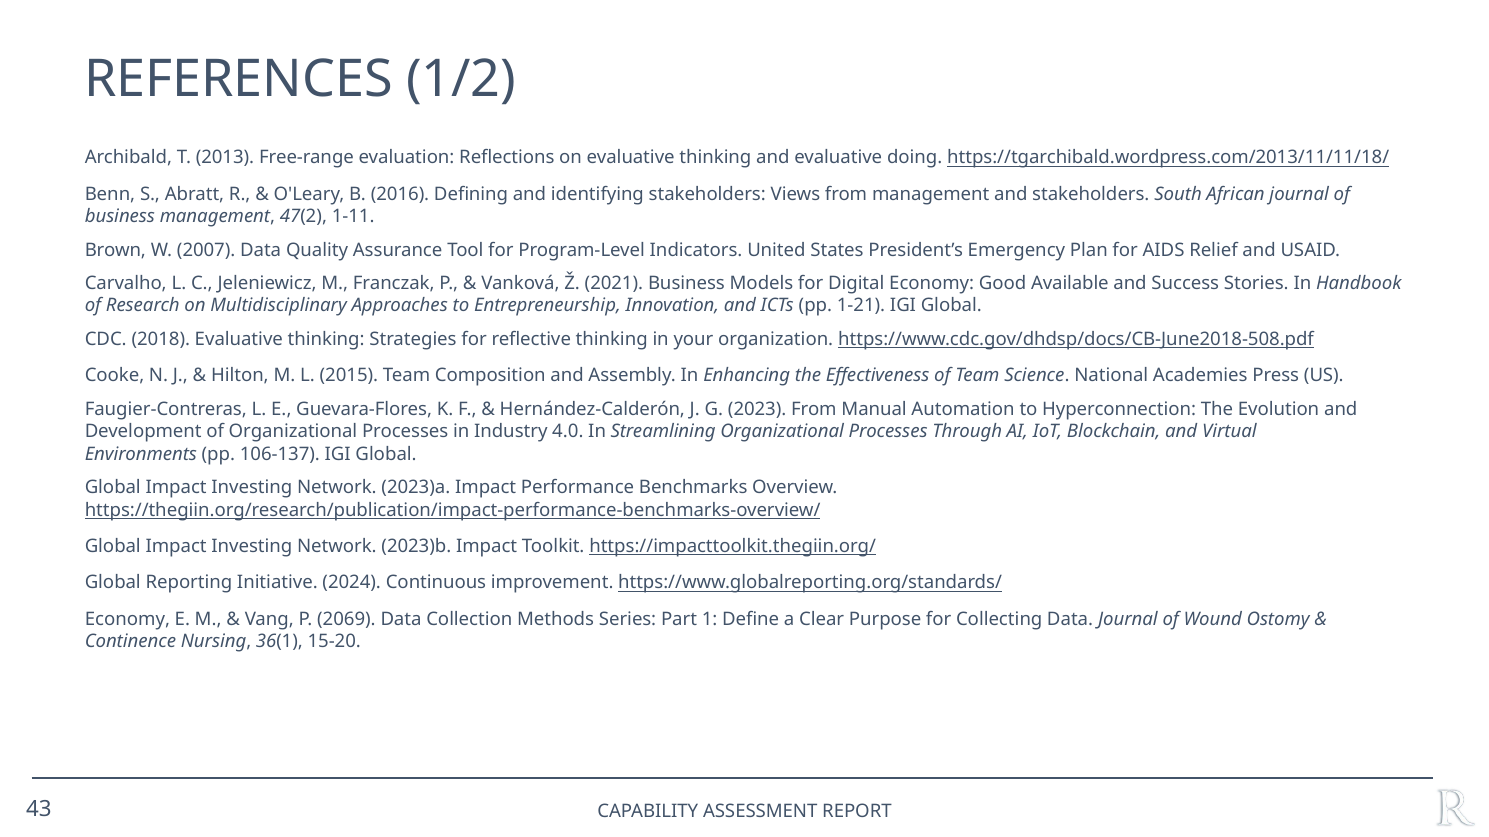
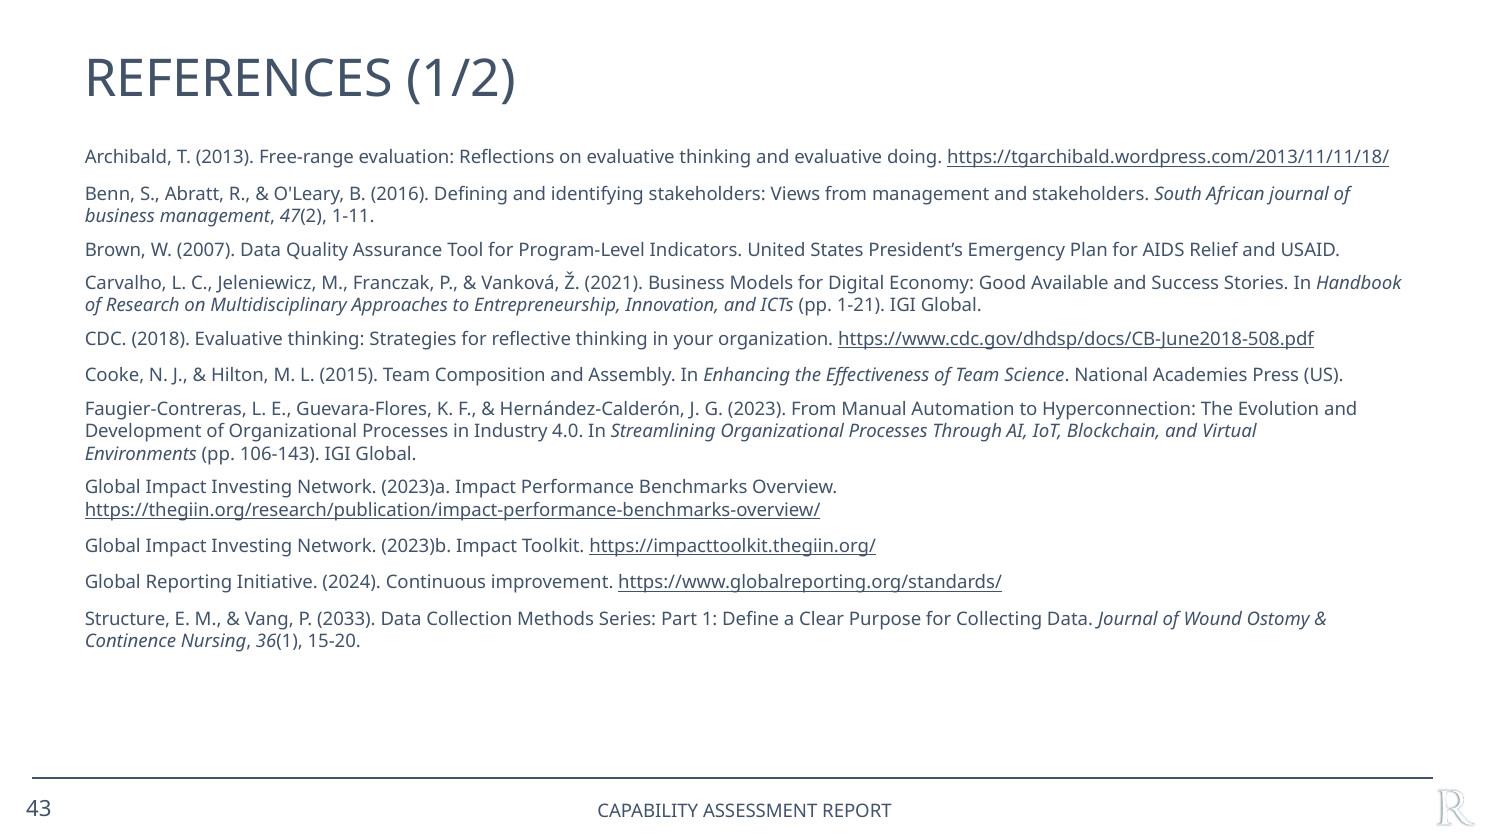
106-137: 106-137 -> 106-143
Economy at (127, 619): Economy -> Structure
2069: 2069 -> 2033
